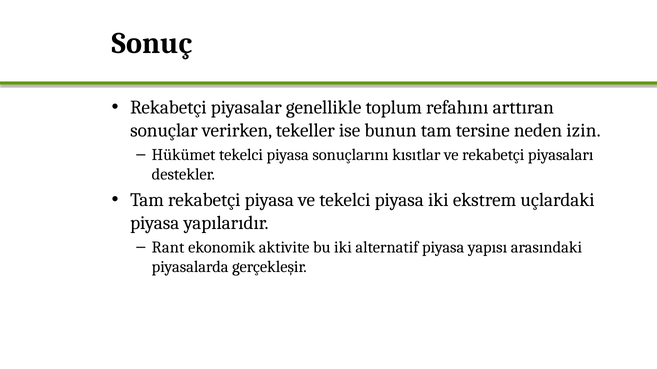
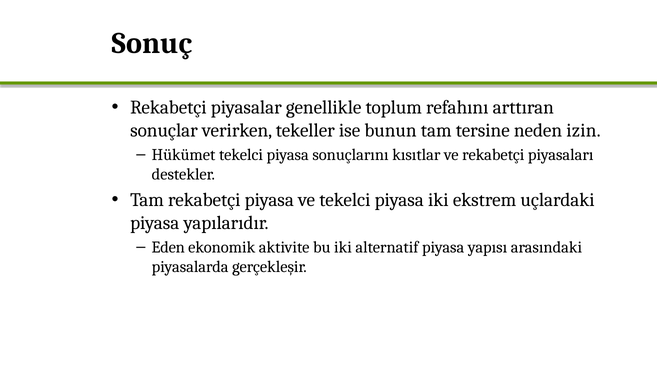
Rant: Rant -> Eden
